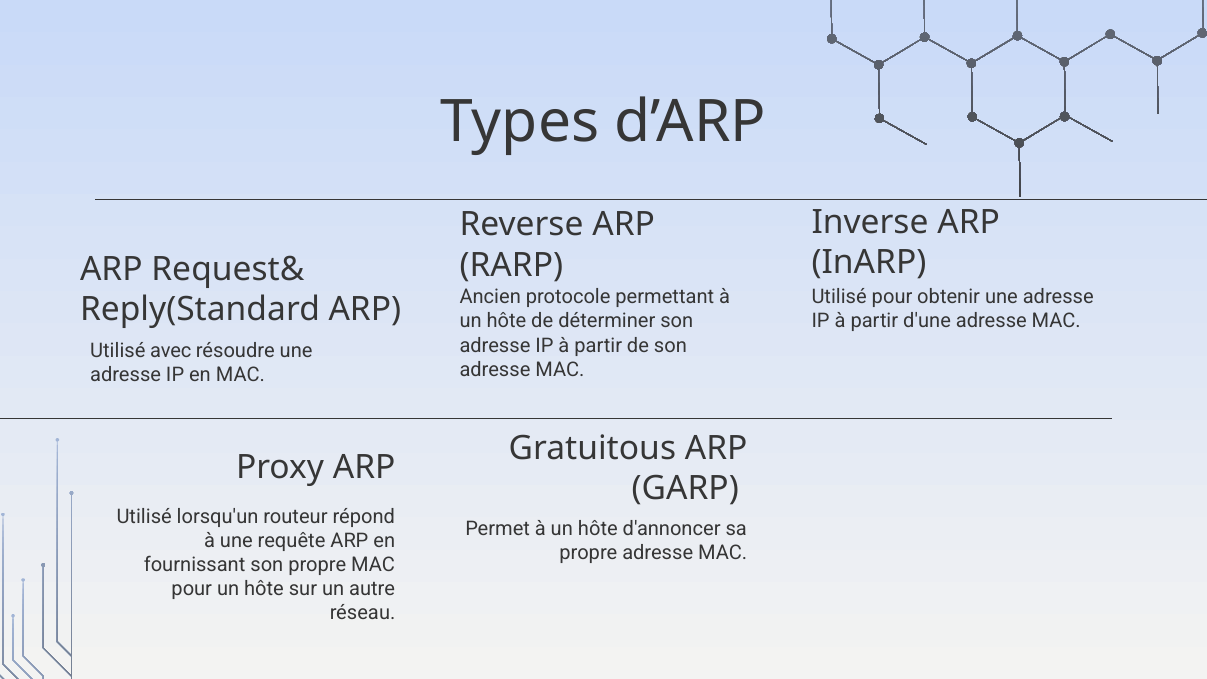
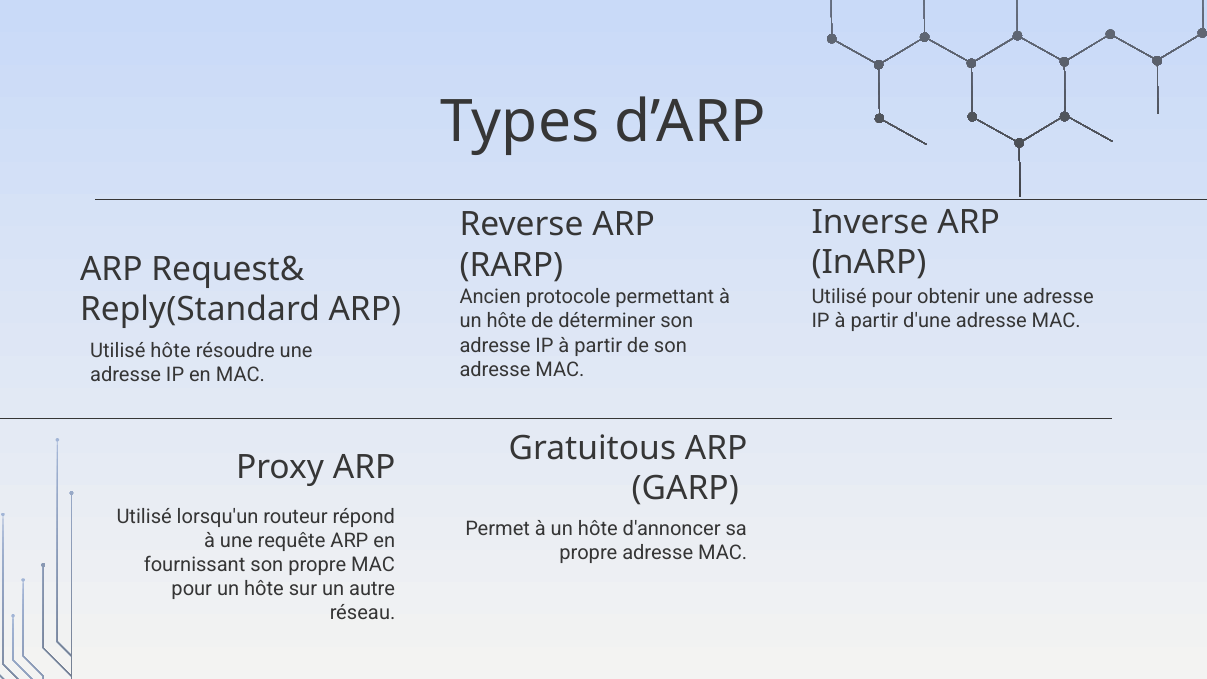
Utilisé avec: avec -> hôte
